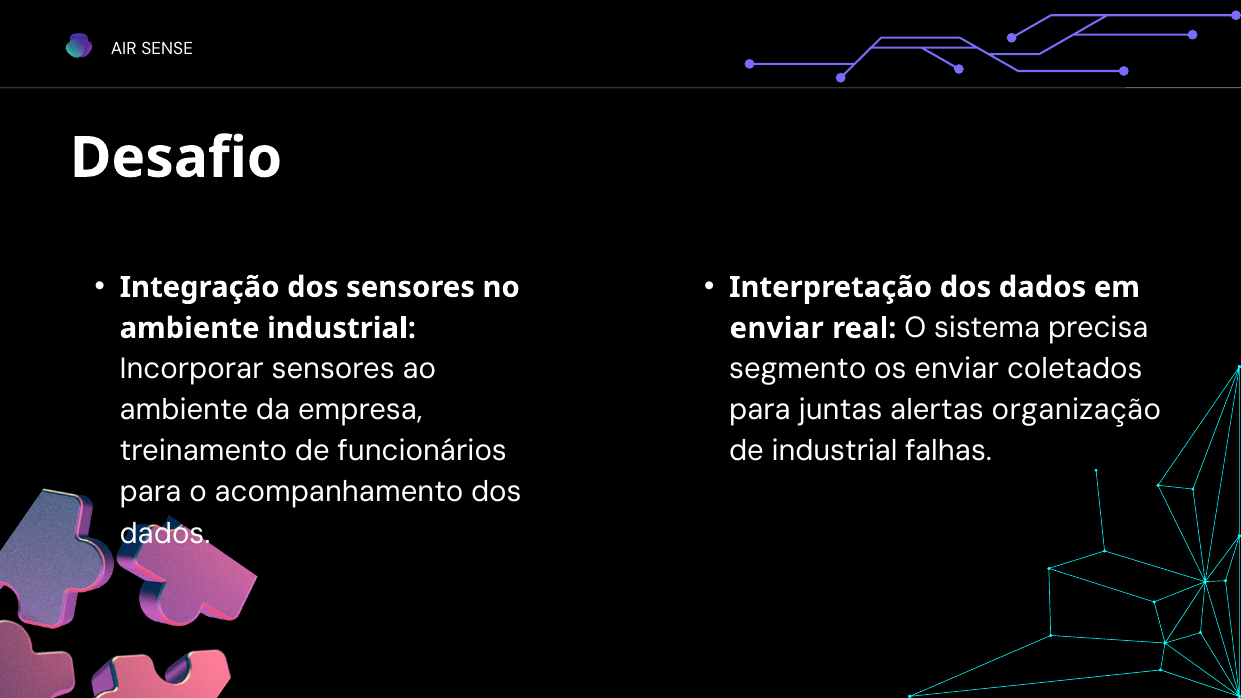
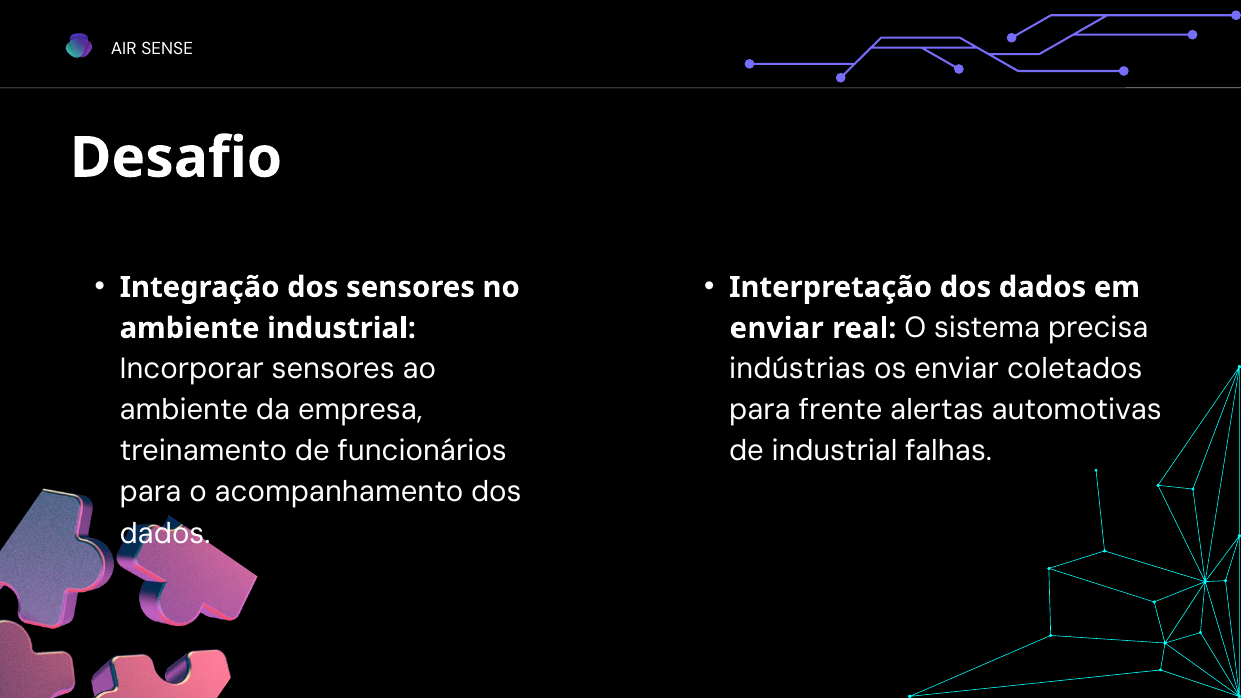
segmento: segmento -> indústrias
juntas: juntas -> frente
organização: organização -> automotivas
